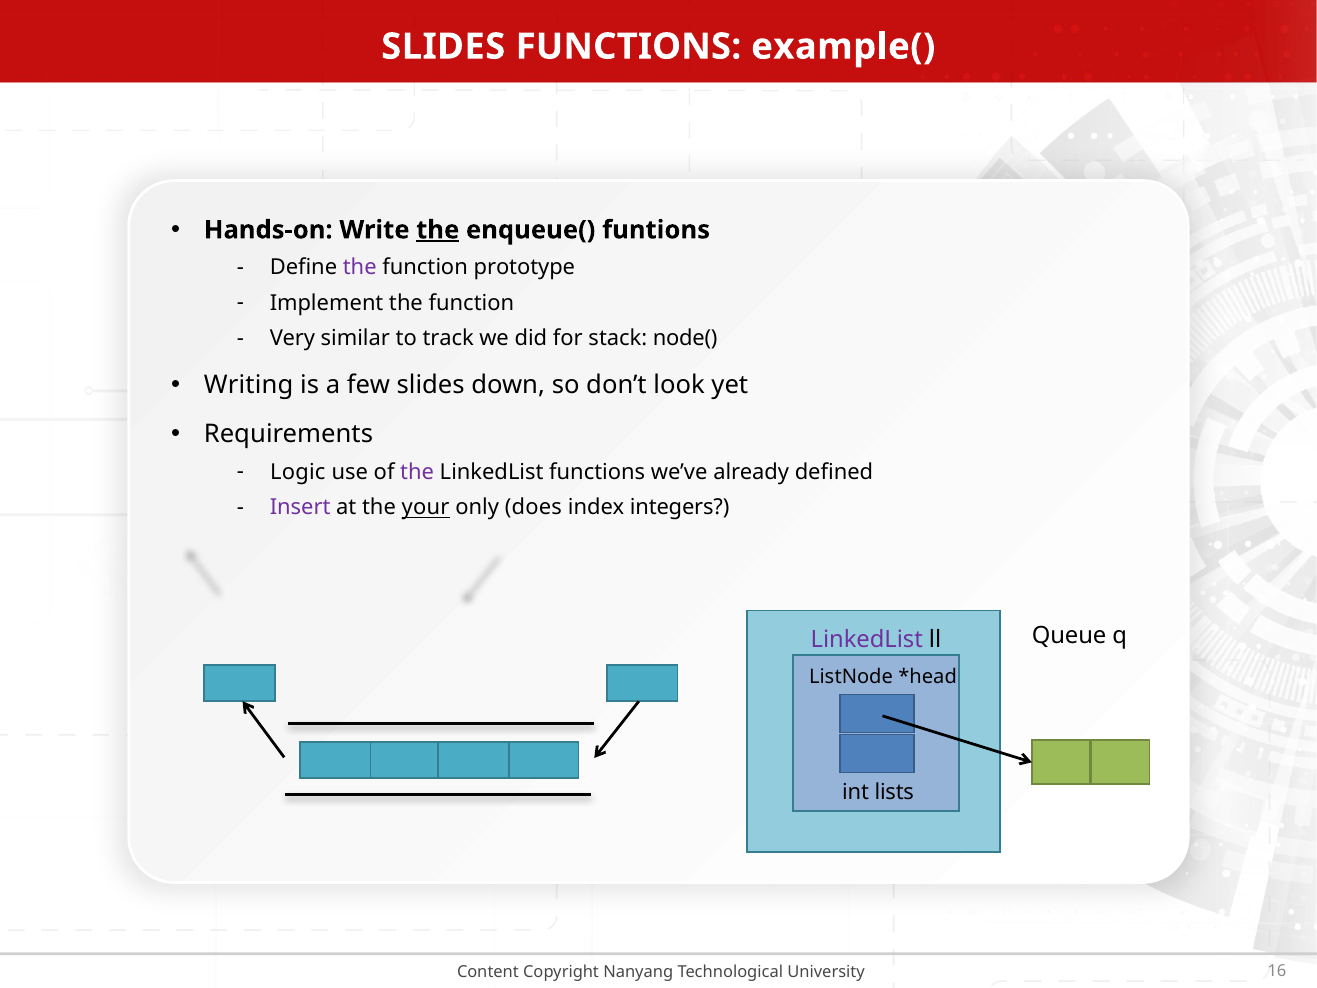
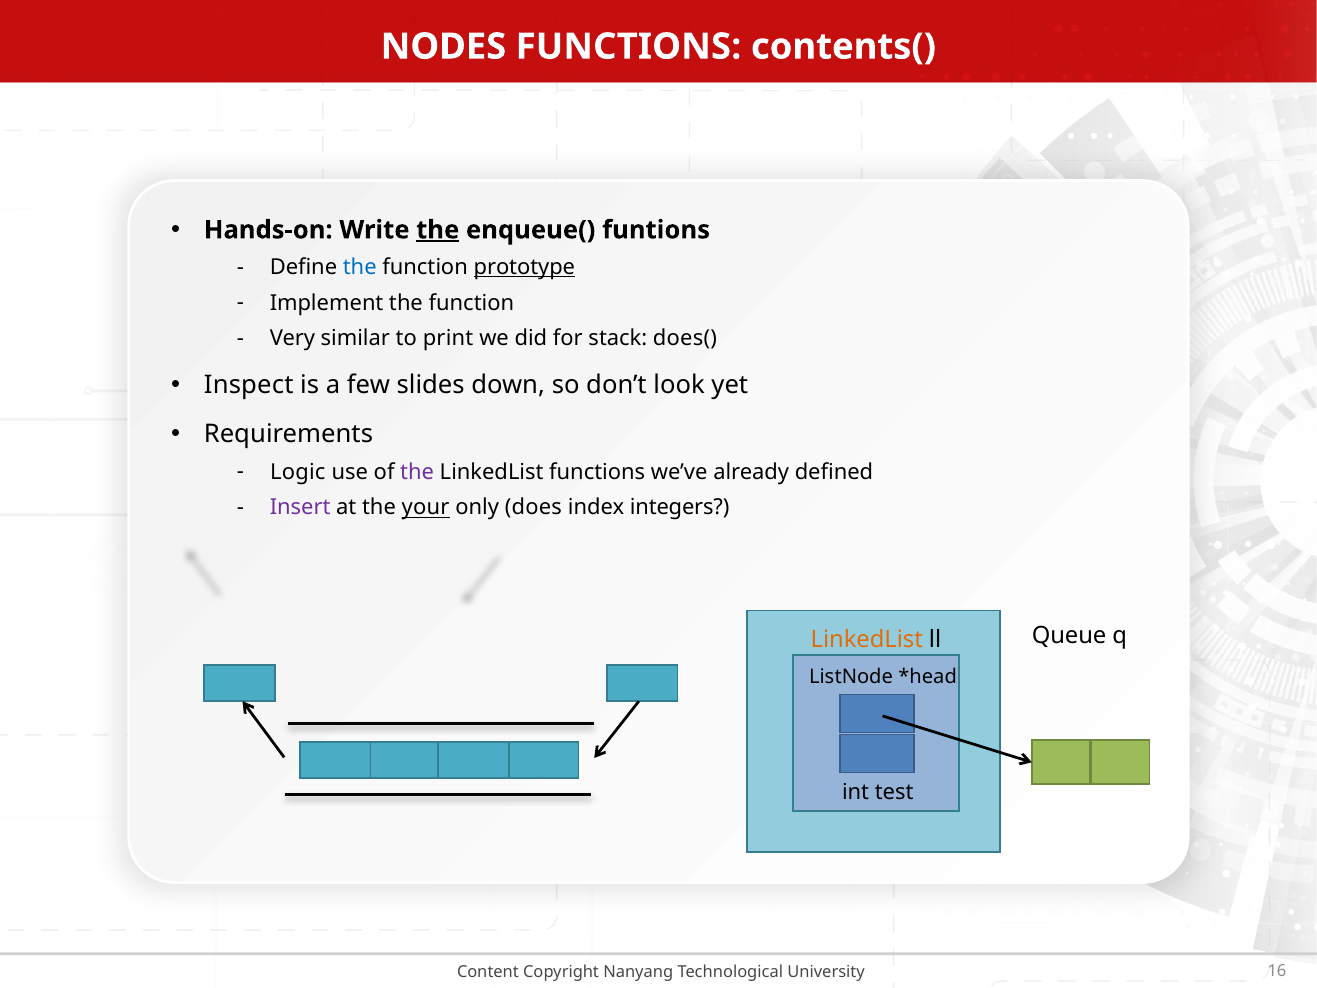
SLIDES at (443, 47): SLIDES -> NODES
example(: example( -> contents(
the at (360, 267) colour: purple -> blue
prototype underline: none -> present
track: track -> print
node(: node( -> does(
Writing: Writing -> Inspect
LinkedList at (867, 639) colour: purple -> orange
lists: lists -> test
